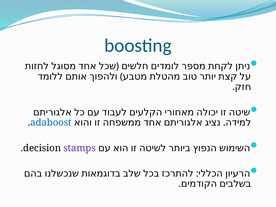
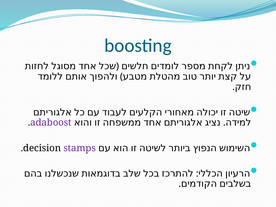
adaboost colour: blue -> purple
